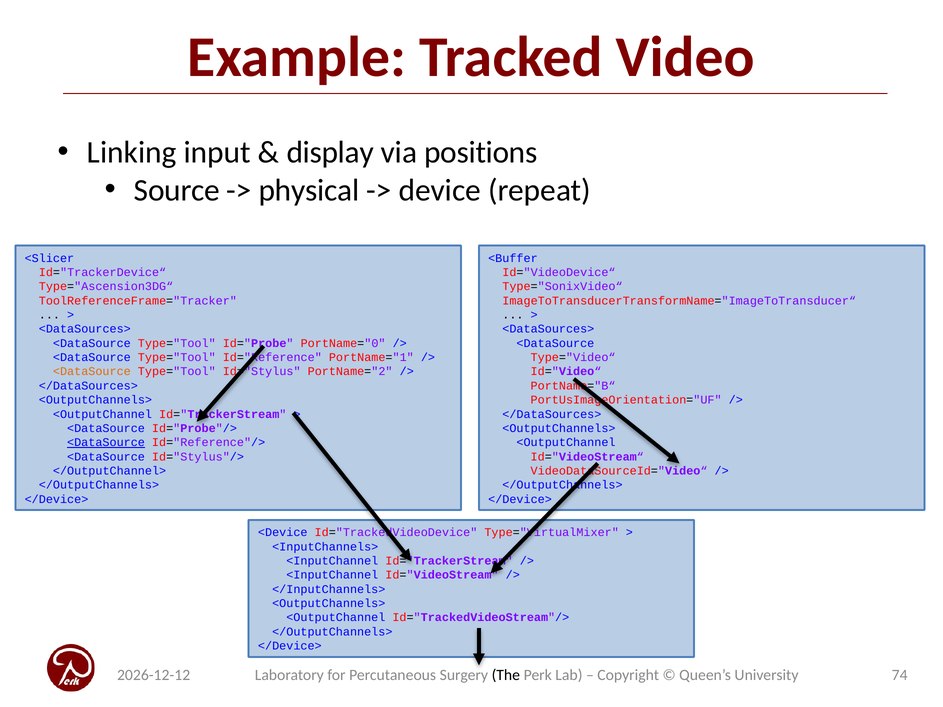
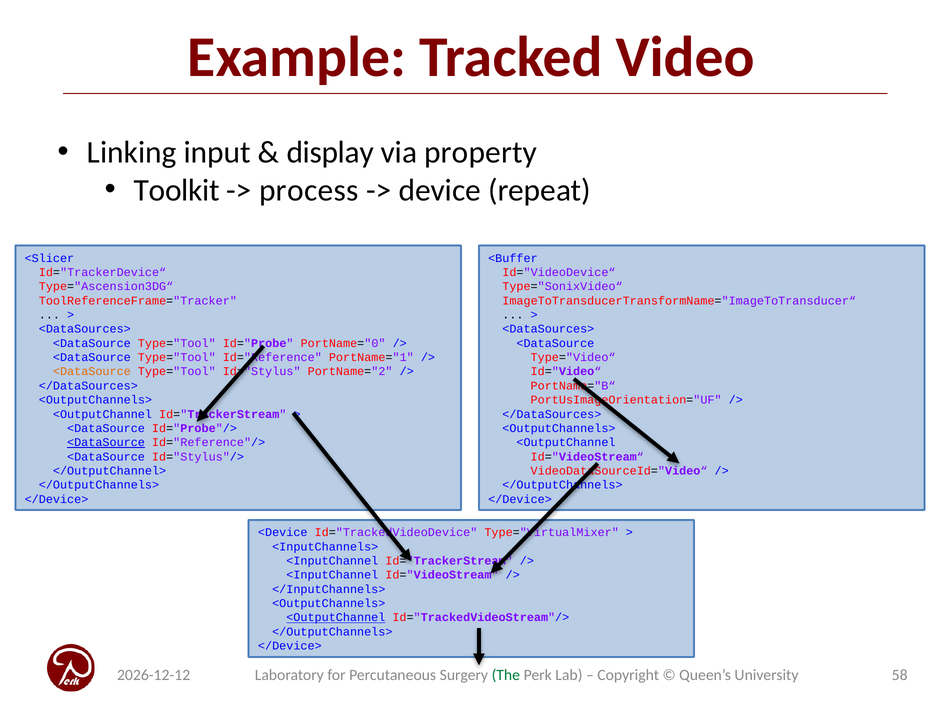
positions: positions -> property
Source: Source -> Toolkit
physical: physical -> process
<OutputChannel at (336, 618) underline: none -> present
The colour: black -> green
74: 74 -> 58
